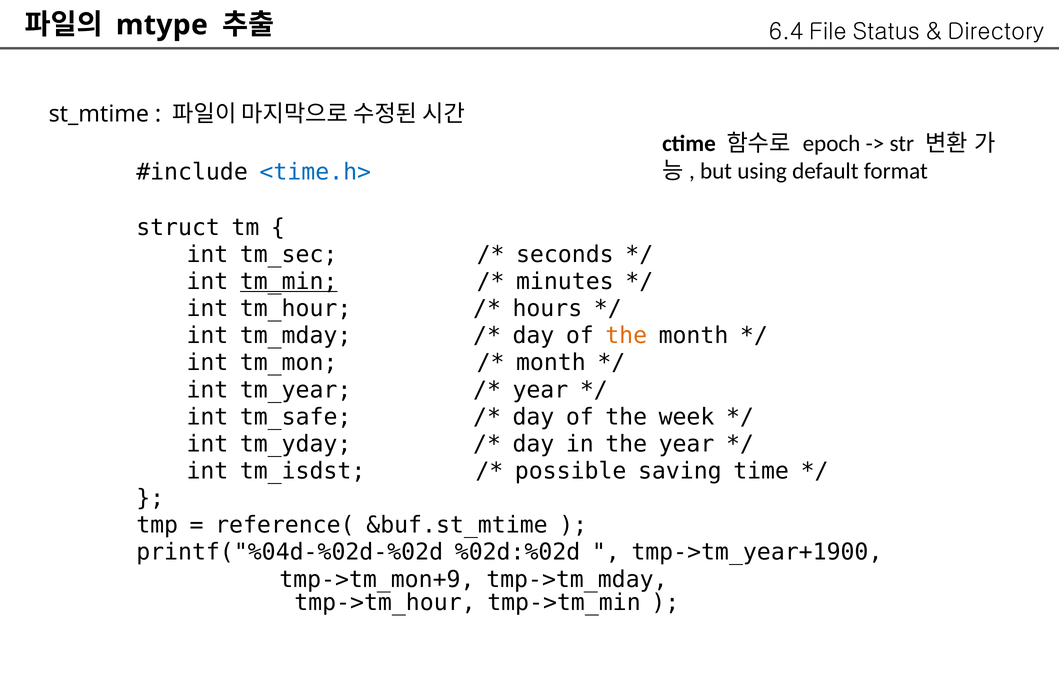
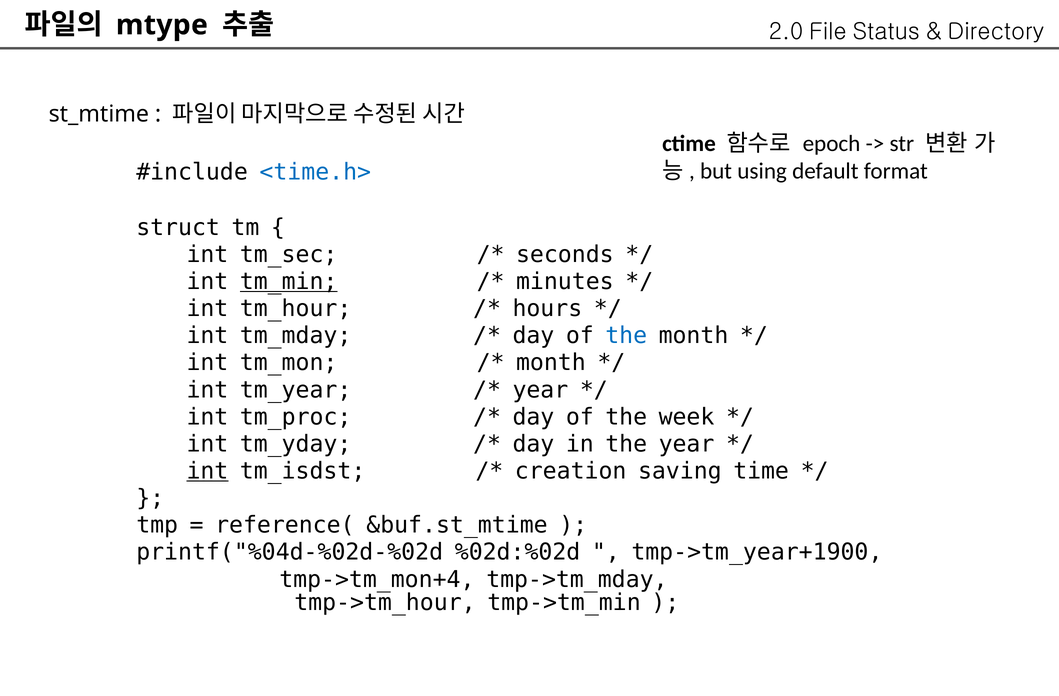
6.4: 6.4 -> 2.0
the at (626, 336) colour: orange -> blue
tm_safe: tm_safe -> tm_proc
int at (207, 471) underline: none -> present
possible: possible -> creation
tmp->tm_mon+9: tmp->tm_mon+9 -> tmp->tm_mon+4
